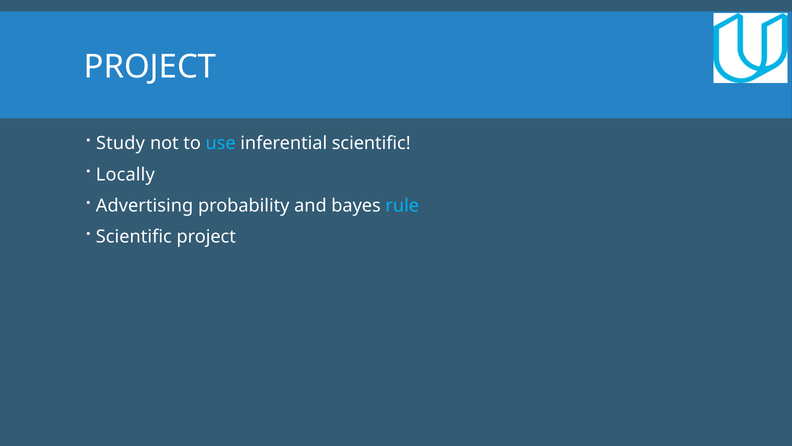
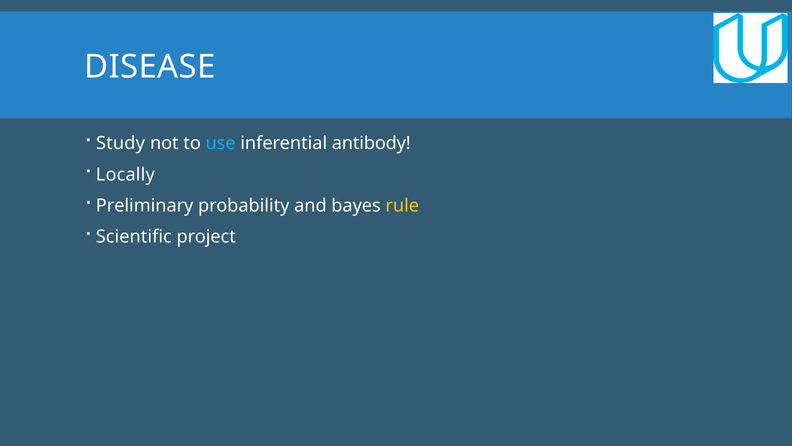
PROJECT at (150, 67): PROJECT -> DISEASE
inferential scientific: scientific -> antibody
Advertising: Advertising -> Preliminary
rule colour: light blue -> yellow
